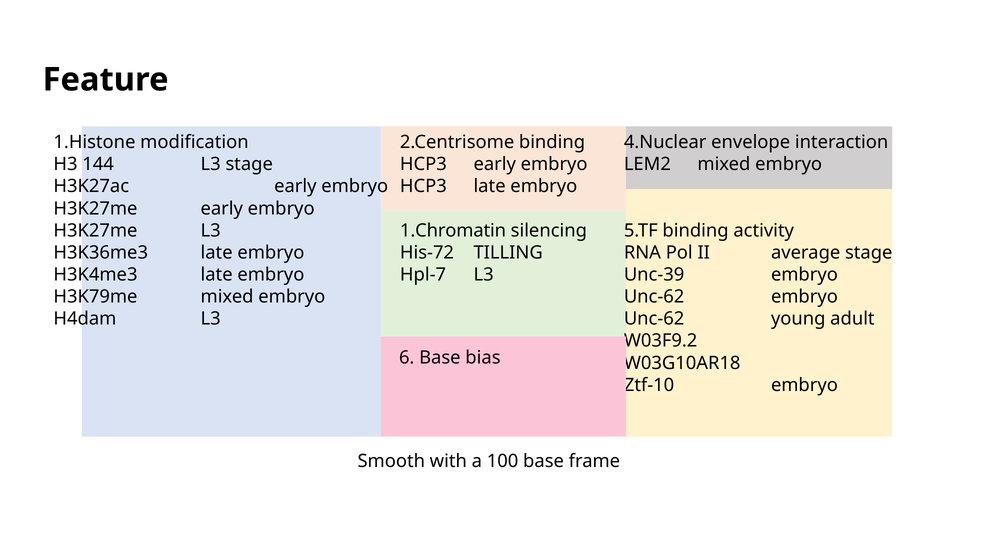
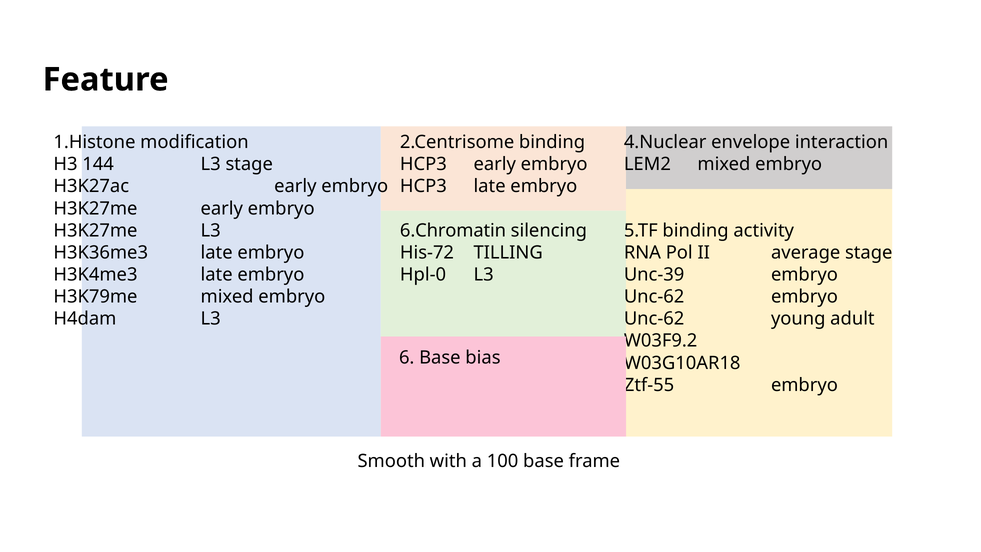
1.Chromatin: 1.Chromatin -> 6.Chromatin
Hpl-7: Hpl-7 -> Hpl-0
Ztf-10: Ztf-10 -> Ztf-55
